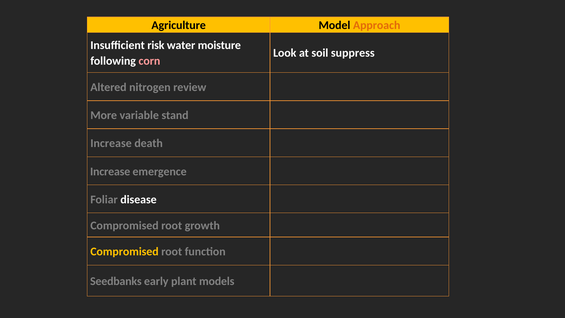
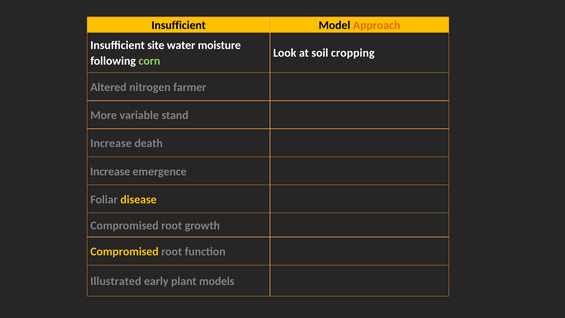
Agriculture at (179, 25): Agriculture -> Insufficient
risk: risk -> site
suppress: suppress -> cropping
corn colour: pink -> light green
review: review -> farmer
disease colour: white -> yellow
Seedbanks: Seedbanks -> Illustrated
